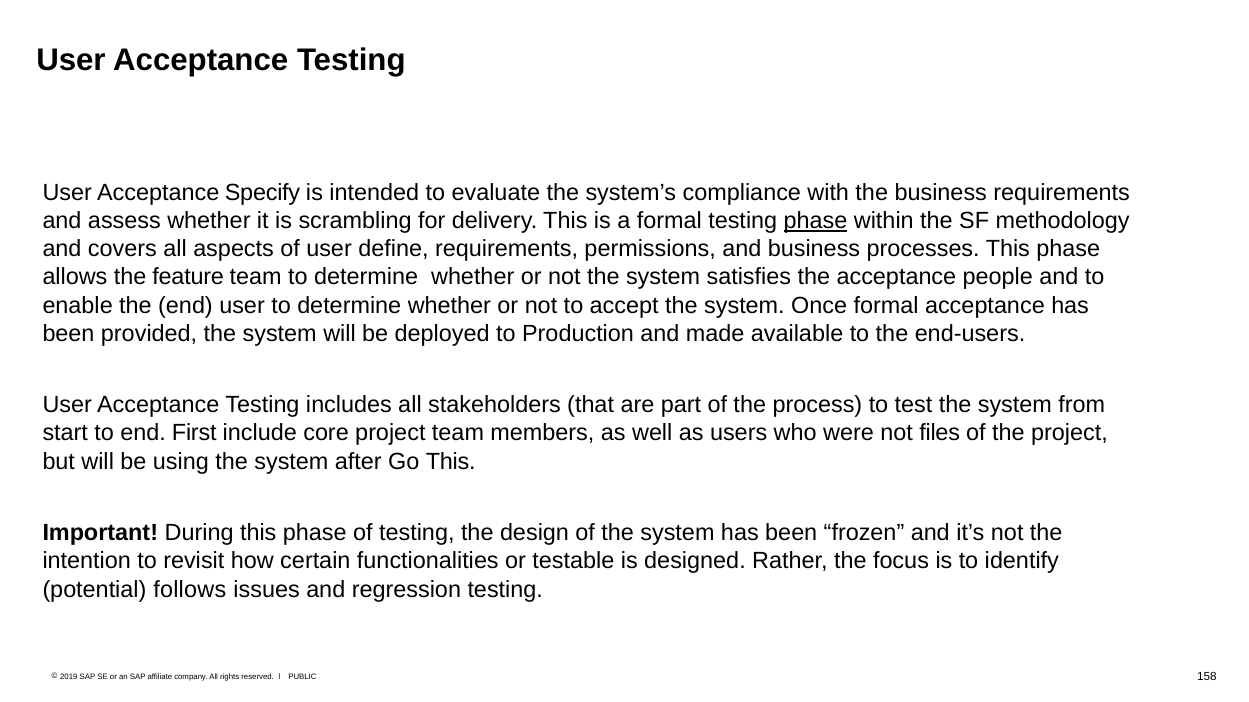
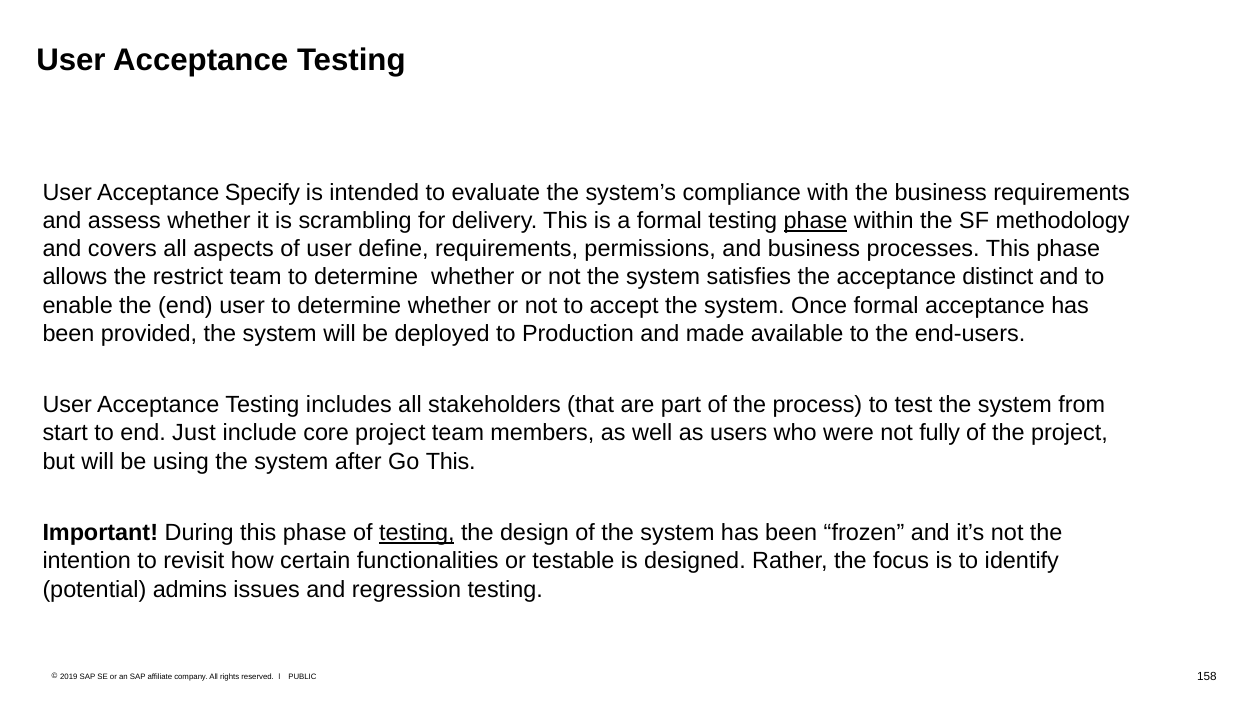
feature: feature -> restrict
people: people -> distinct
First: First -> Just
files: files -> fully
testing at (417, 533) underline: none -> present
follows: follows -> admins
